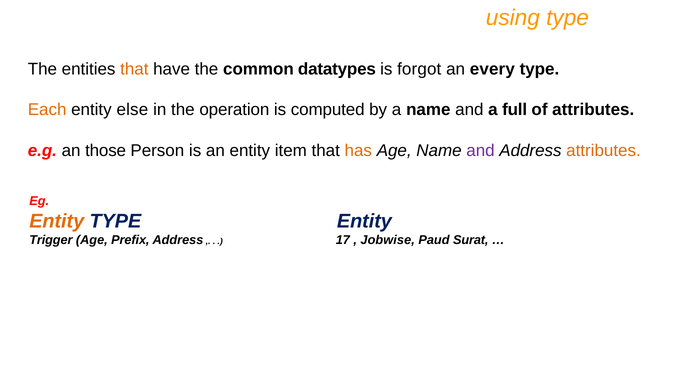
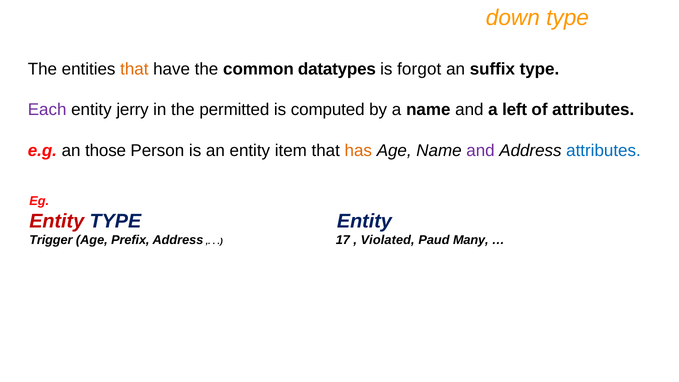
using: using -> down
every: every -> suffix
Each colour: orange -> purple
else: else -> jerry
operation: operation -> permitted
full: full -> left
attributes at (603, 151) colour: orange -> blue
Entity at (57, 221) colour: orange -> red
Jobwise: Jobwise -> Violated
Surat: Surat -> Many
